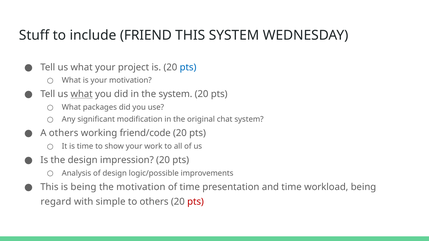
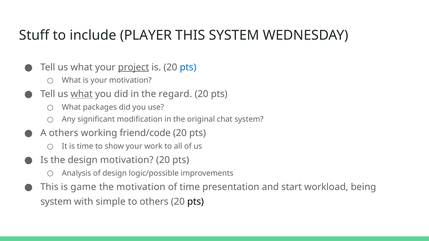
FRIEND: FRIEND -> PLAYER
project underline: none -> present
the system: system -> regard
design impression: impression -> motivation
is being: being -> game
and time: time -> start
regard at (56, 202): regard -> system
pts at (196, 202) colour: red -> black
